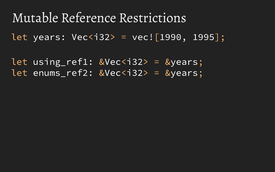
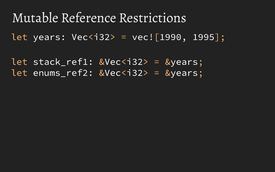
using_ref1: using_ref1 -> stack_ref1
